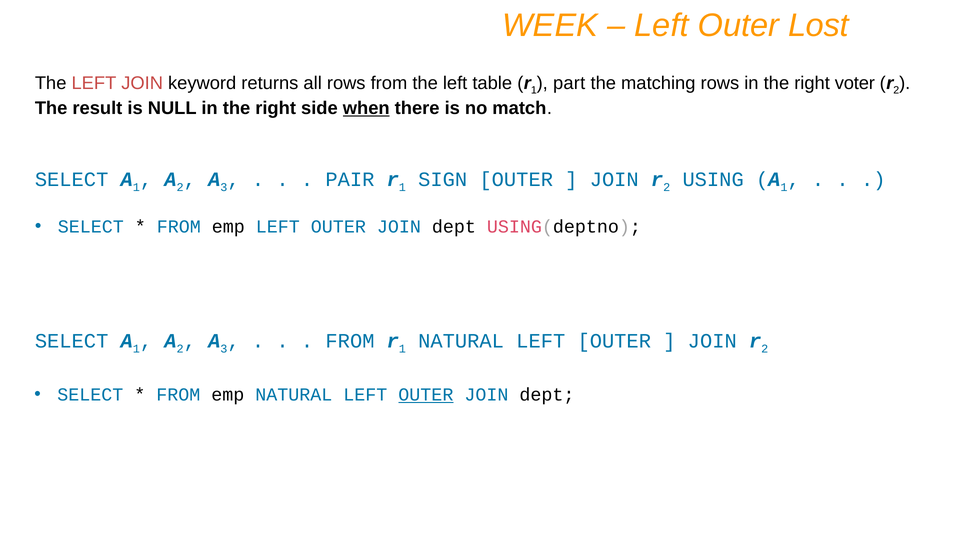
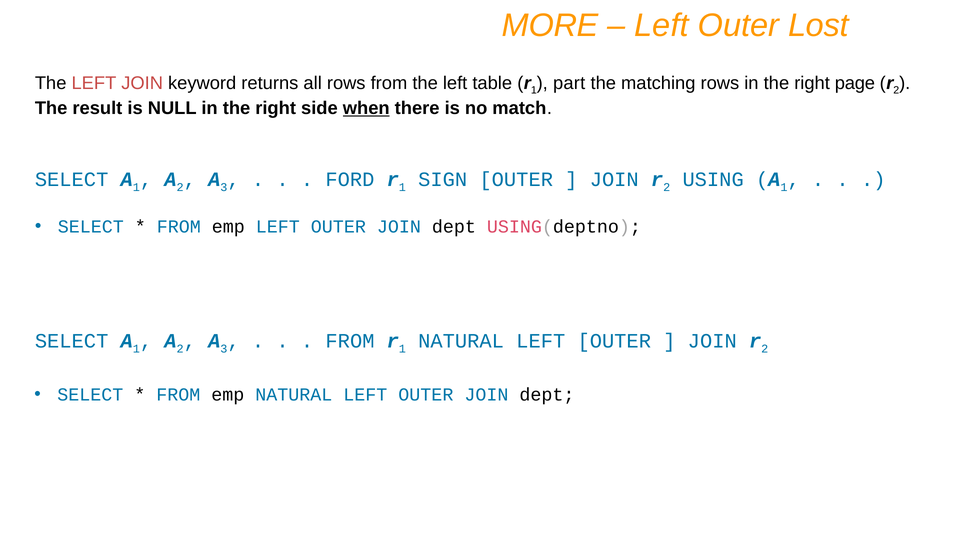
WEEK: WEEK -> MORE
voter: voter -> page
PAIR: PAIR -> FORD
OUTER at (426, 395) underline: present -> none
